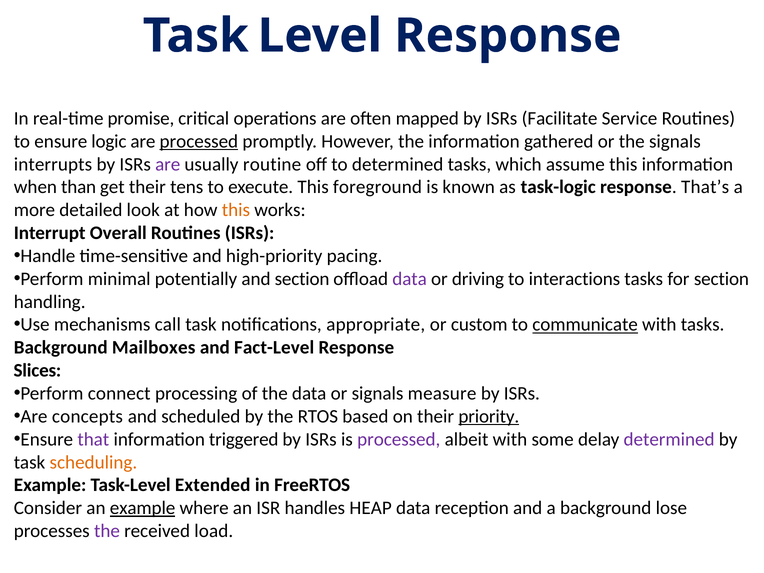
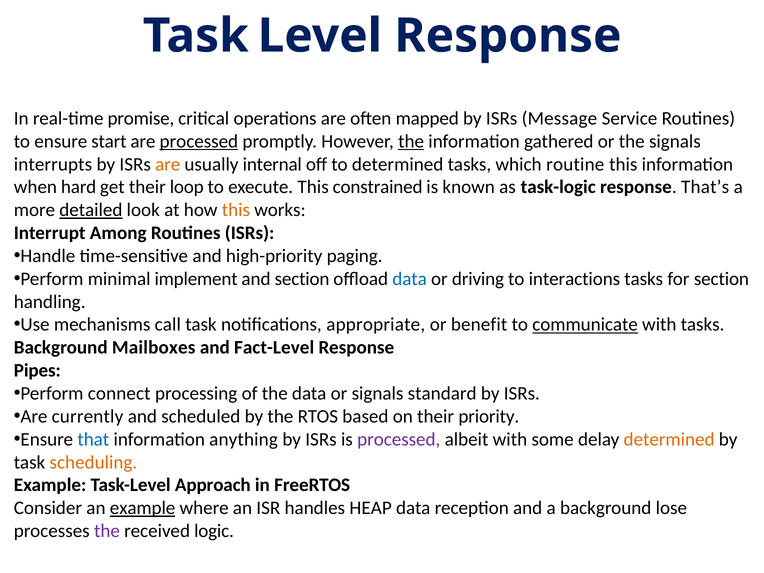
Facilitate: Facilitate -> Message
logic: logic -> start
the at (411, 141) underline: none -> present
are at (168, 164) colour: purple -> orange
routine: routine -> internal
assume: assume -> routine
than: than -> hard
tens: tens -> loop
foreground: foreground -> constrained
detailed underline: none -> present
Overall: Overall -> Among
pacing: pacing -> paging
potentially: potentially -> implement
data at (410, 279) colour: purple -> blue
custom: custom -> benefit
Slices: Slices -> Pipes
measure: measure -> standard
concepts: concepts -> currently
priority underline: present -> none
that colour: purple -> blue
triggered: triggered -> anything
determined at (669, 439) colour: purple -> orange
Extended: Extended -> Approach
load: load -> logic
